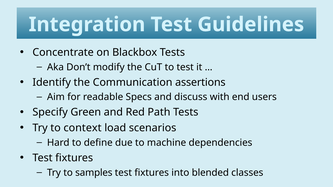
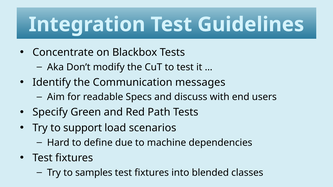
assertions: assertions -> messages
context: context -> support
